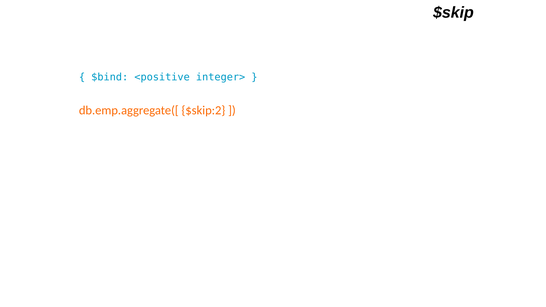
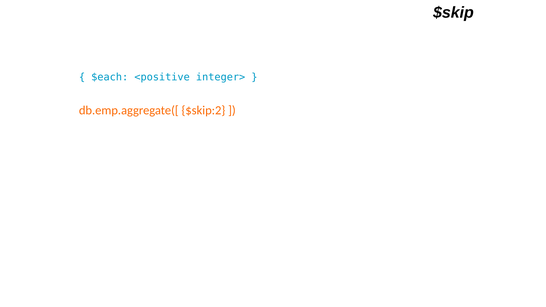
$bind: $bind -> $each
